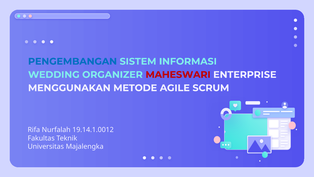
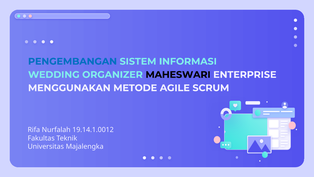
MAHESWARI colour: red -> black
